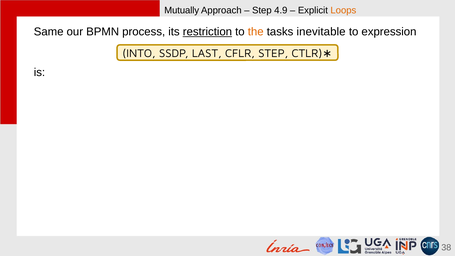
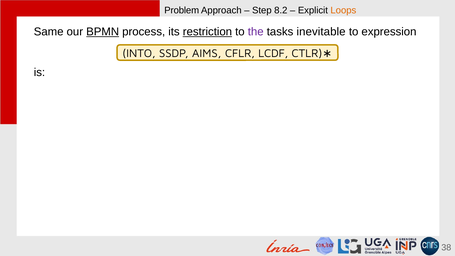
Mutually: Mutually -> Problem
4.9: 4.9 -> 8.2
BPMN underline: none -> present
the colour: orange -> purple
LAST: LAST -> AIMS
CFLR STEP: STEP -> LCDF
